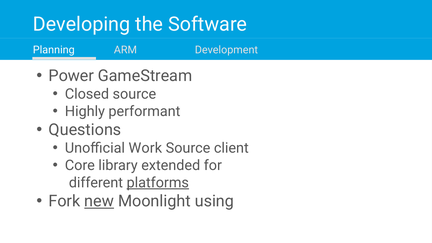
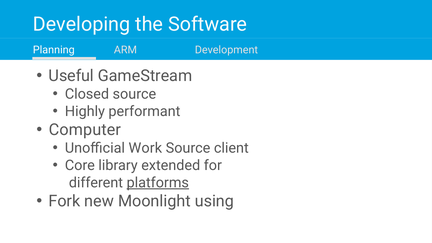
Power: Power -> Useful
Questions: Questions -> Computer
new underline: present -> none
